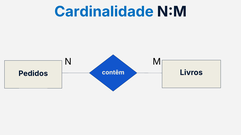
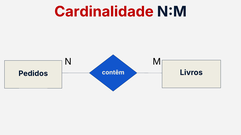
Cardinalidade colour: blue -> red
